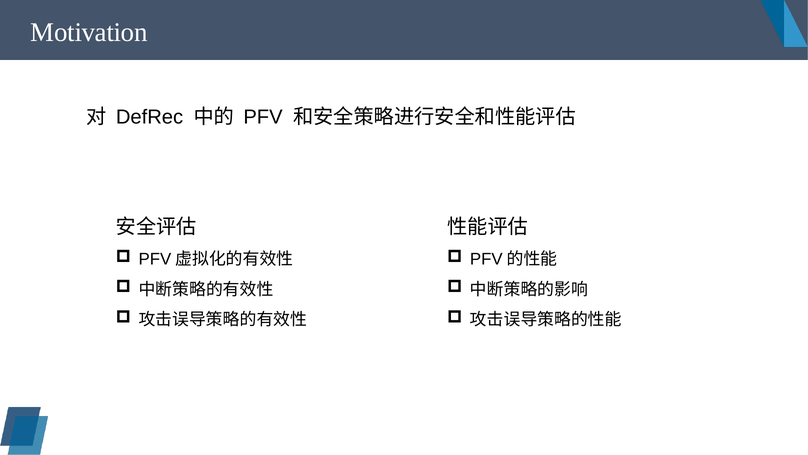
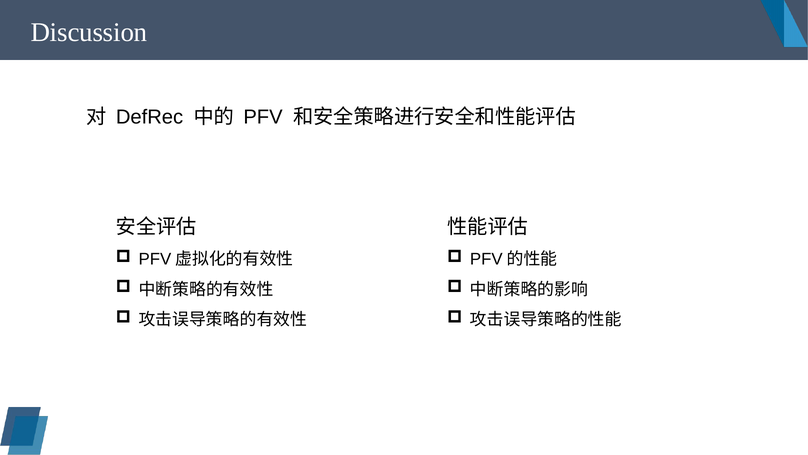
Motivation: Motivation -> Discussion
